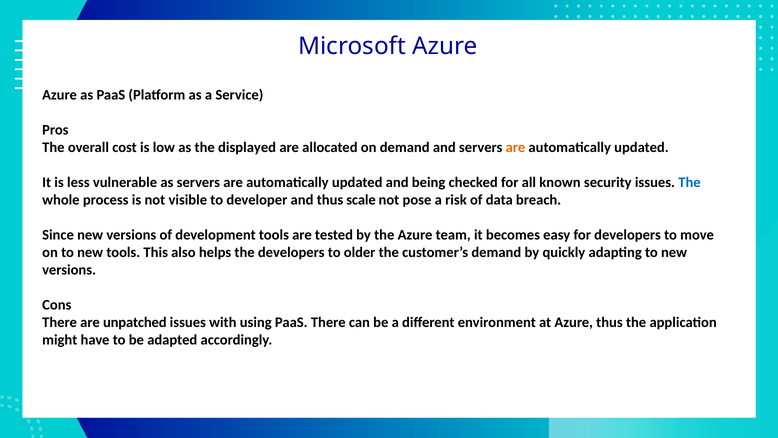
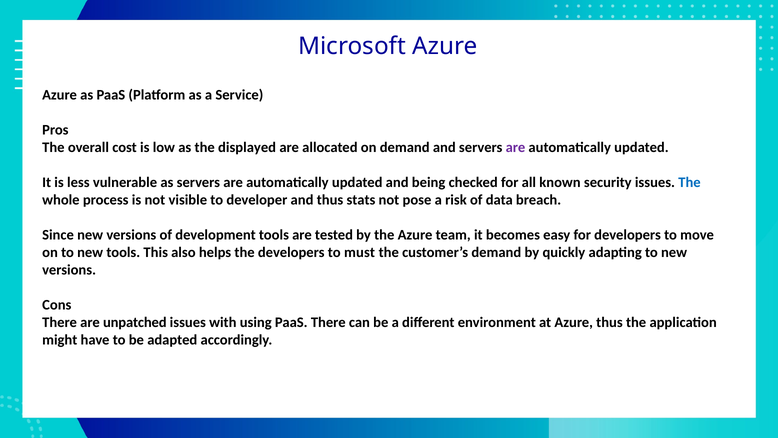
are at (515, 147) colour: orange -> purple
scale: scale -> stats
older: older -> must
